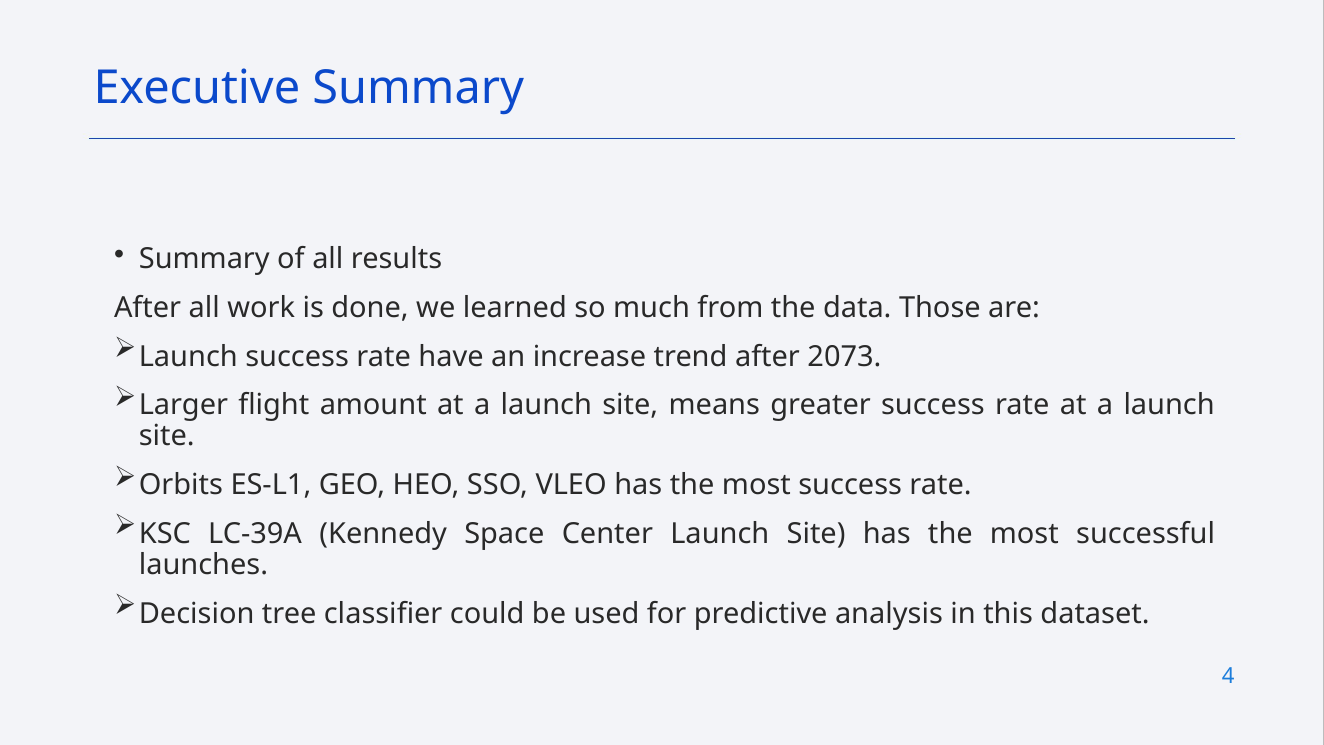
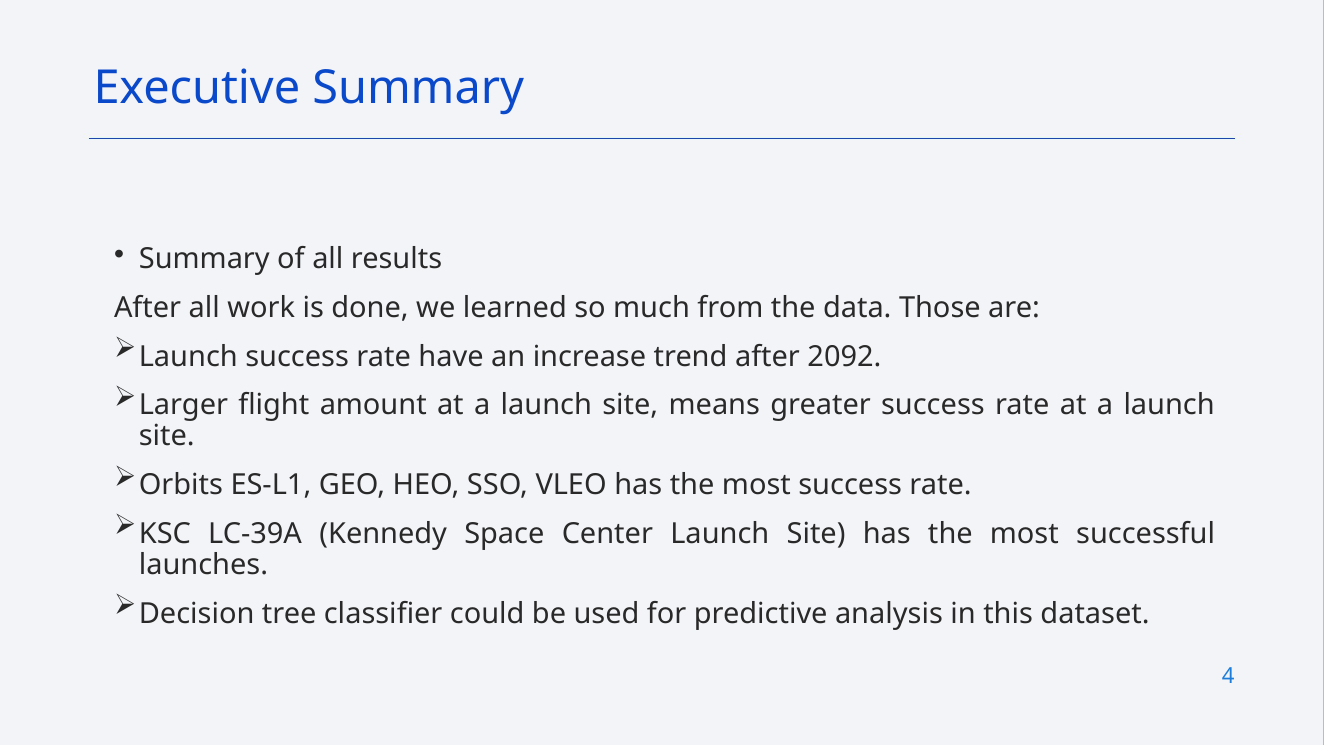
2073: 2073 -> 2092
